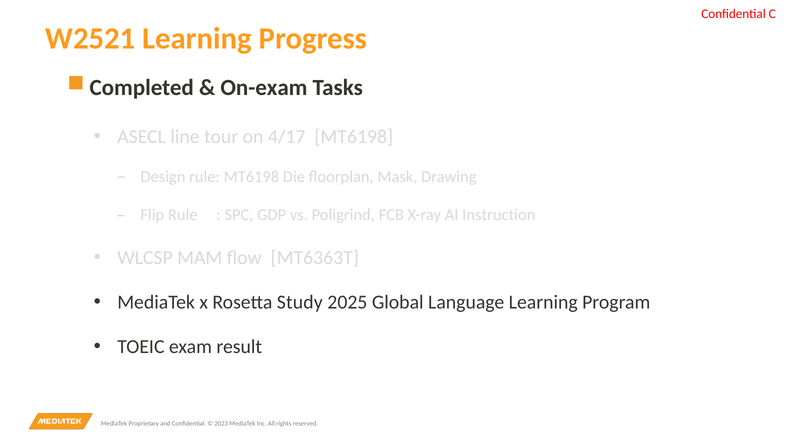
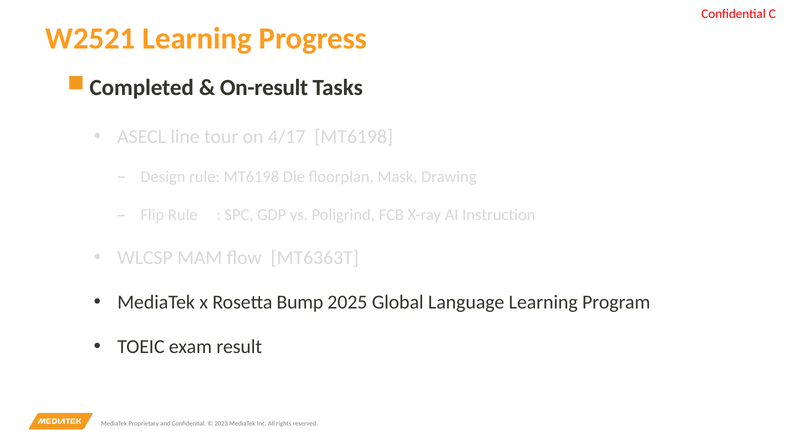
On-exam: On-exam -> On-result
Study: Study -> Bump
